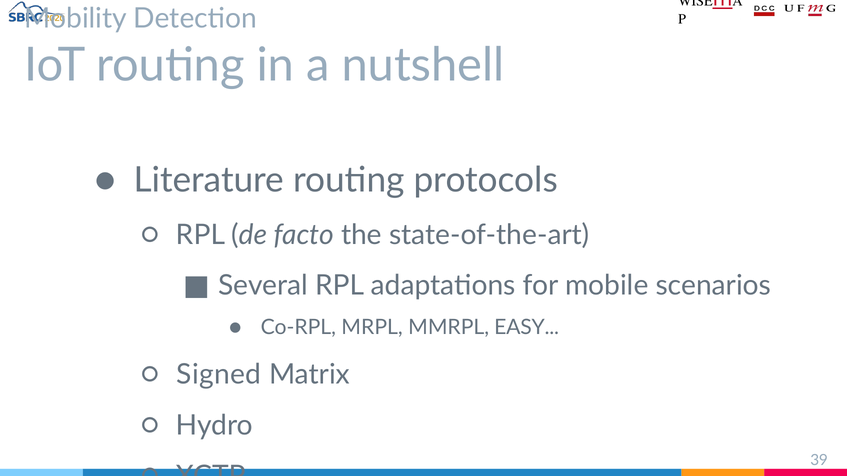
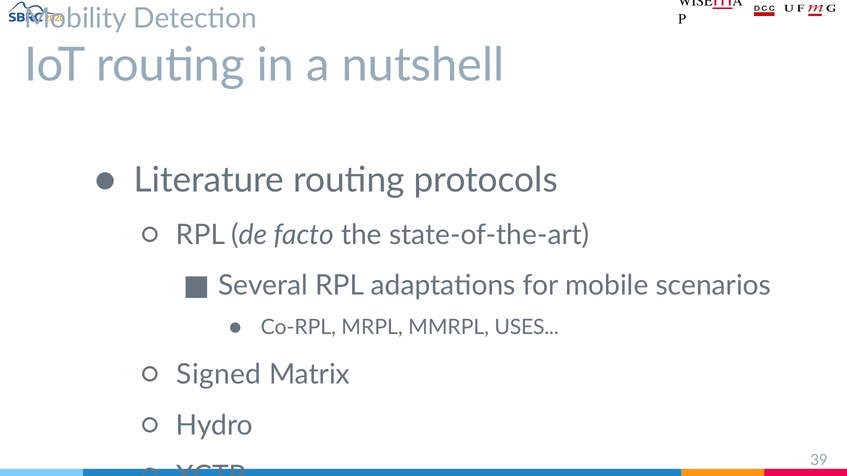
EASY: EASY -> USES
